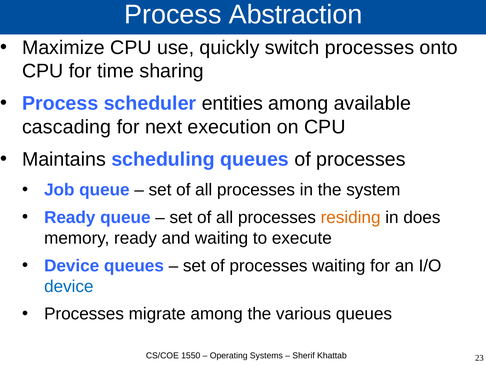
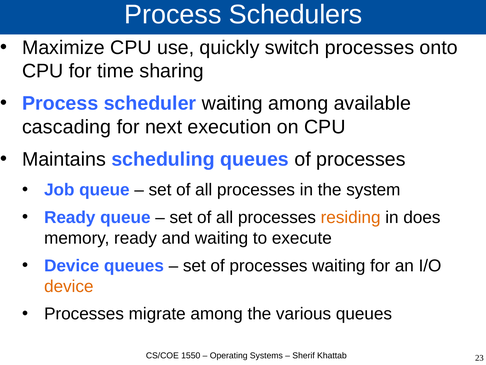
Abstraction: Abstraction -> Schedulers
scheduler entities: entities -> waiting
device at (69, 286) colour: blue -> orange
